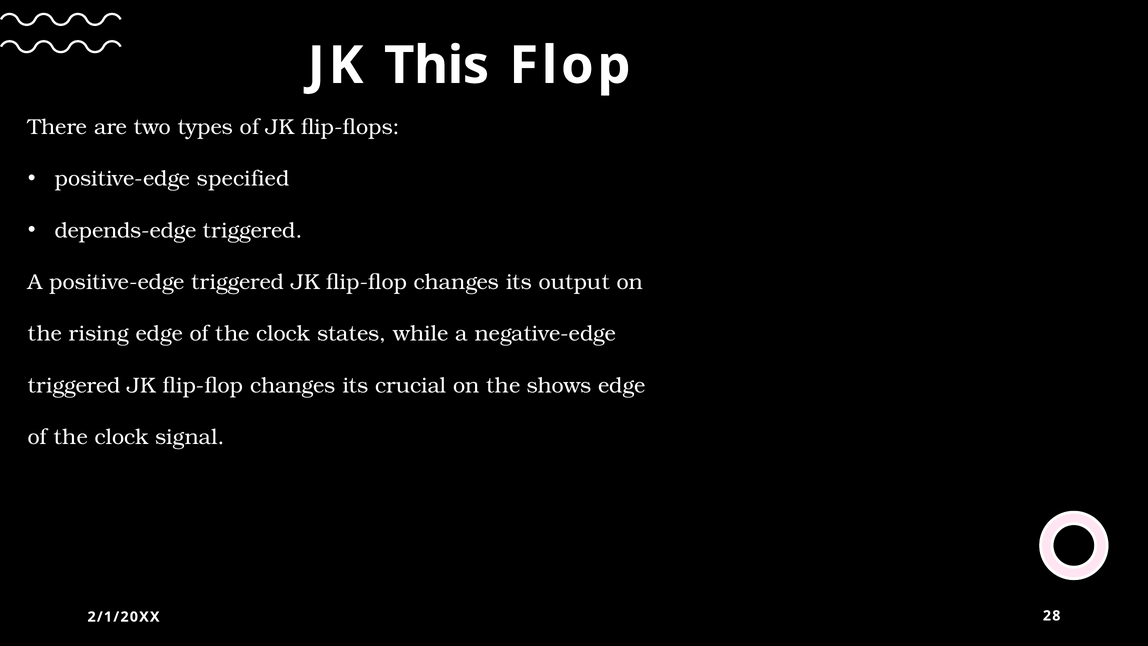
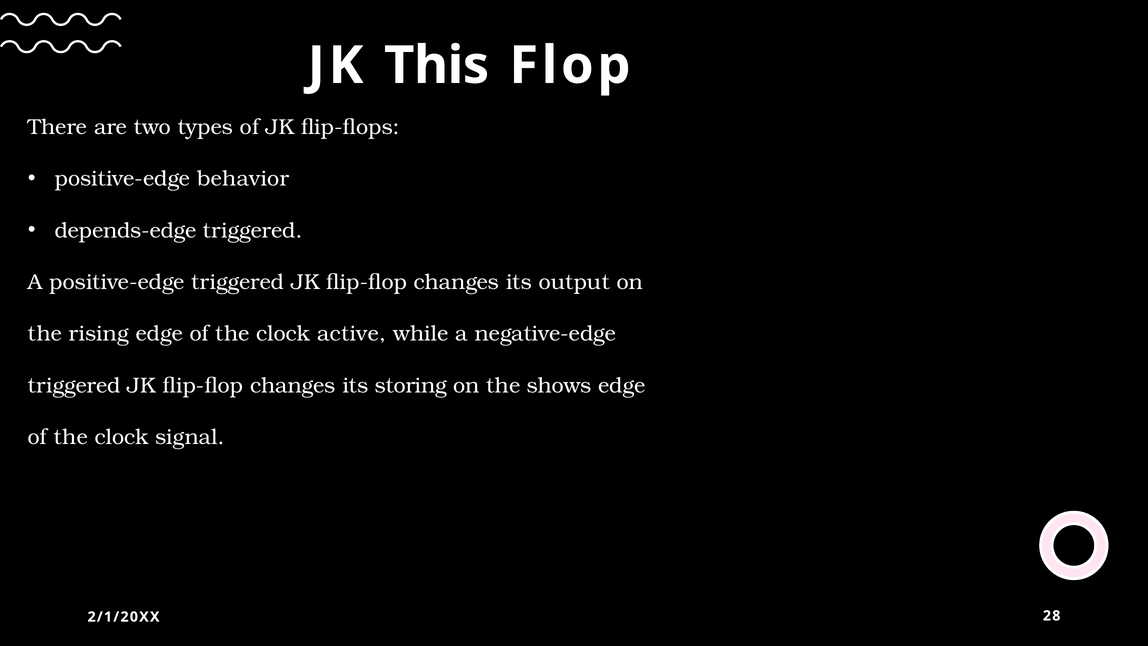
specified: specified -> behavior
states: states -> active
crucial: crucial -> storing
